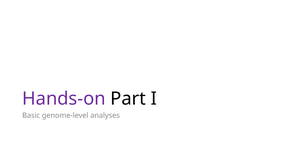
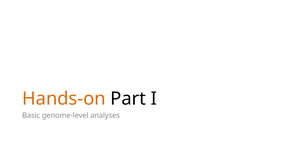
Hands-on colour: purple -> orange
